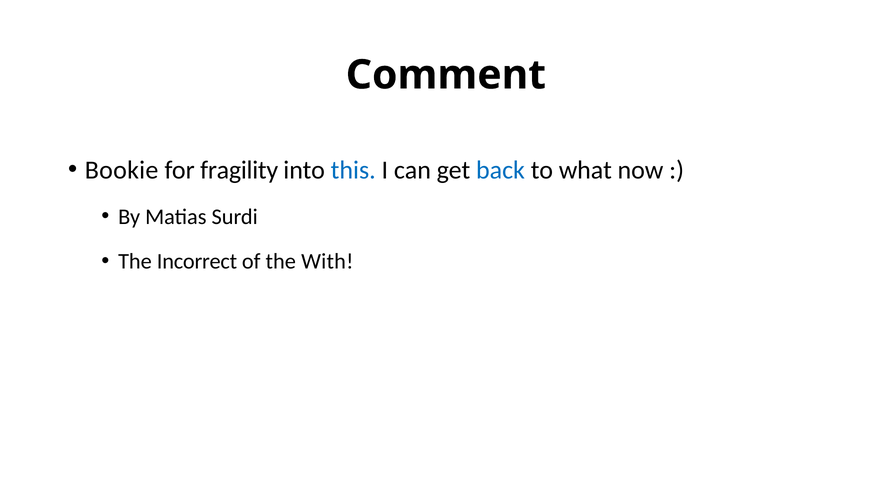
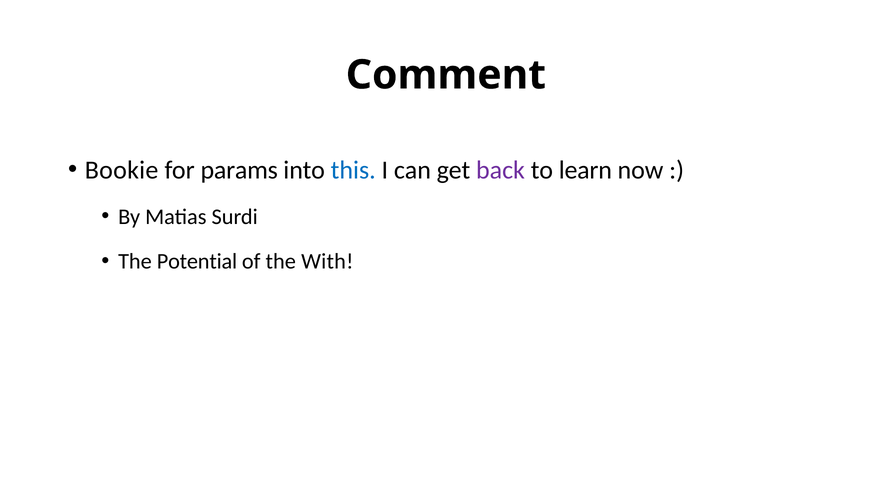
fragility: fragility -> params
back colour: blue -> purple
what: what -> learn
Incorrect: Incorrect -> Potential
